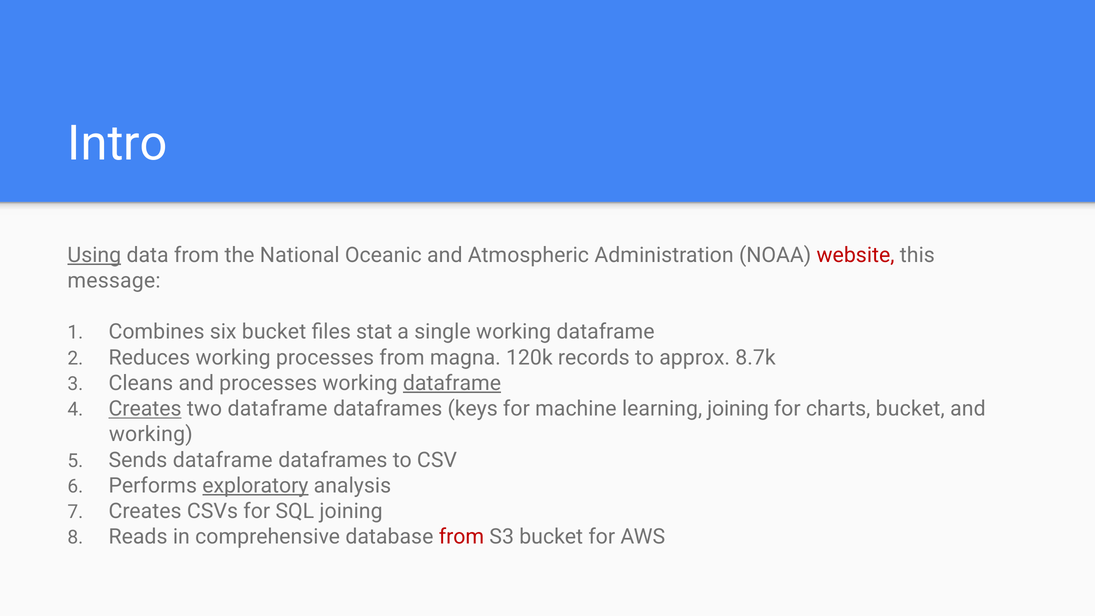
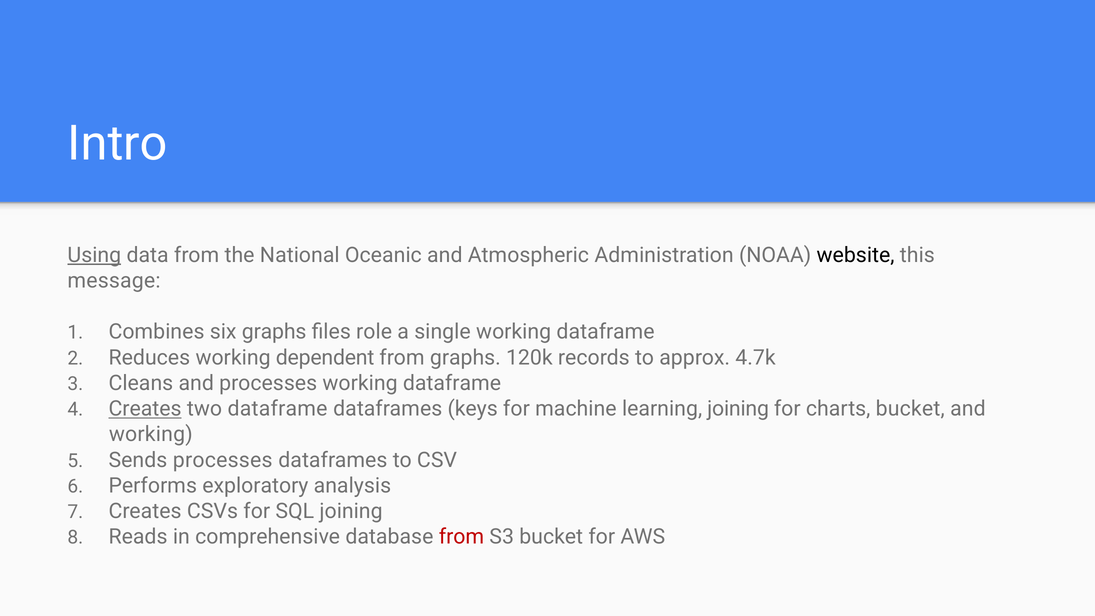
website colour: red -> black
six bucket: bucket -> graphs
stat: stat -> role
working processes: processes -> dependent
from magna: magna -> graphs
8.7k: 8.7k -> 4.7k
dataframe at (452, 383) underline: present -> none
Sends dataframe: dataframe -> processes
exploratory underline: present -> none
